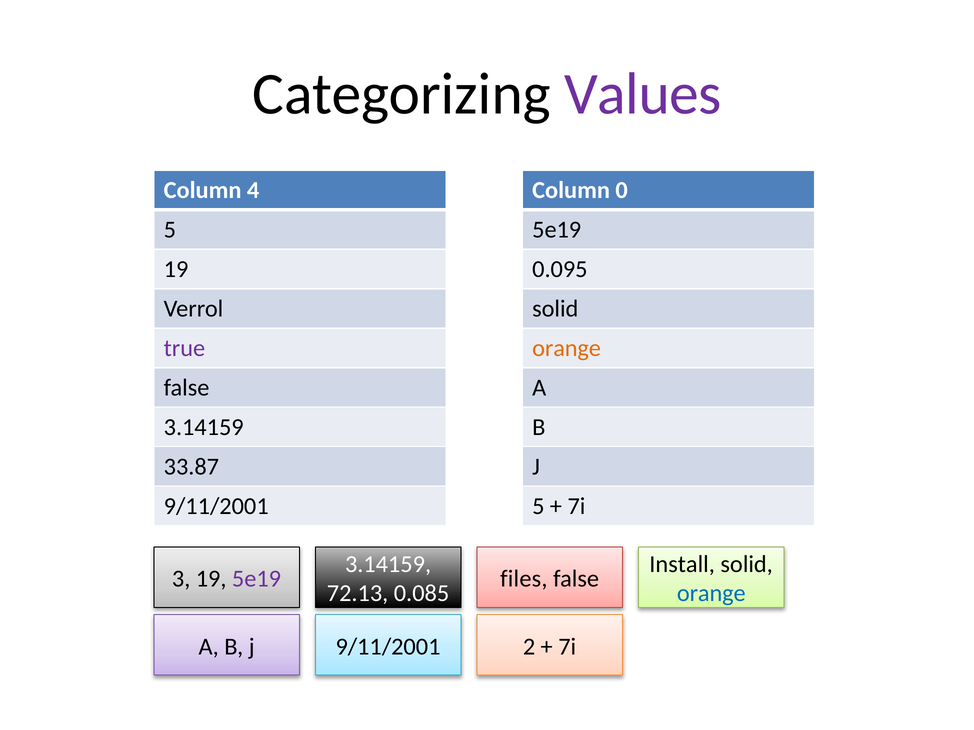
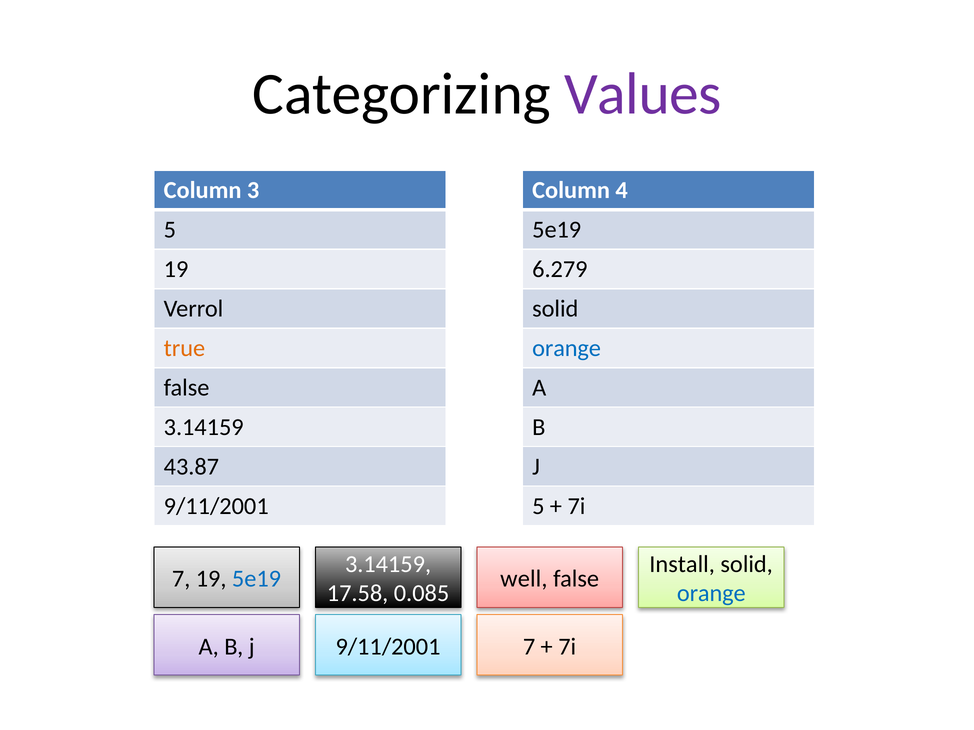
4: 4 -> 3
0: 0 -> 4
0.095: 0.095 -> 6.279
true colour: purple -> orange
orange at (567, 348) colour: orange -> blue
33.87: 33.87 -> 43.87
3 at (181, 579): 3 -> 7
5e19 at (256, 579) colour: purple -> blue
files: files -> well
72.13: 72.13 -> 17.58
9/11/2001 2: 2 -> 7
